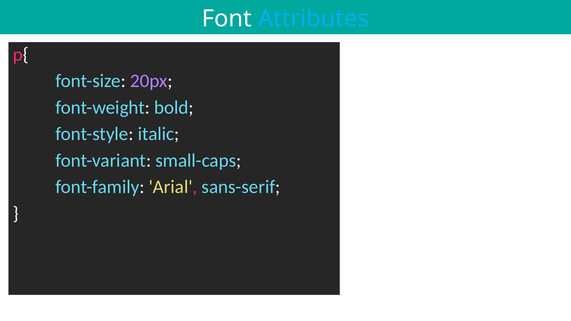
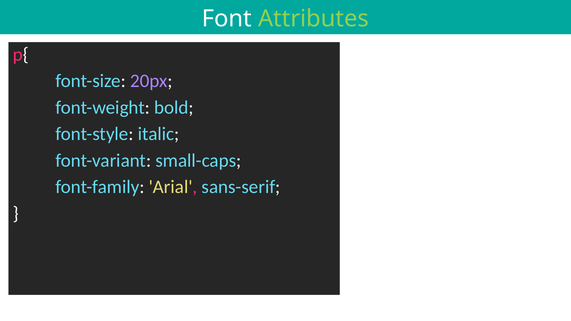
Attributes colour: light blue -> light green
